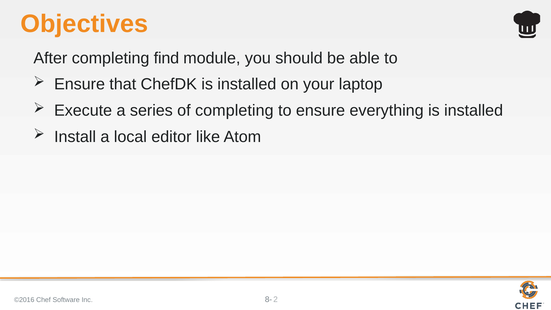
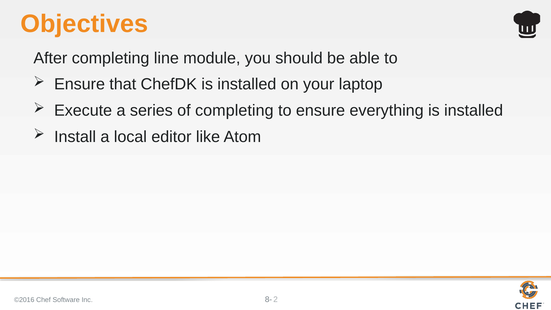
find: find -> line
